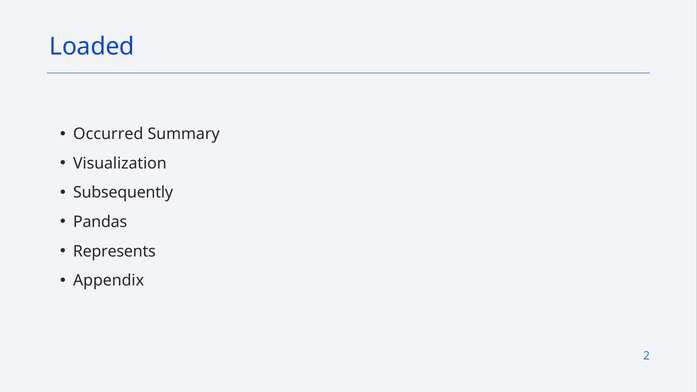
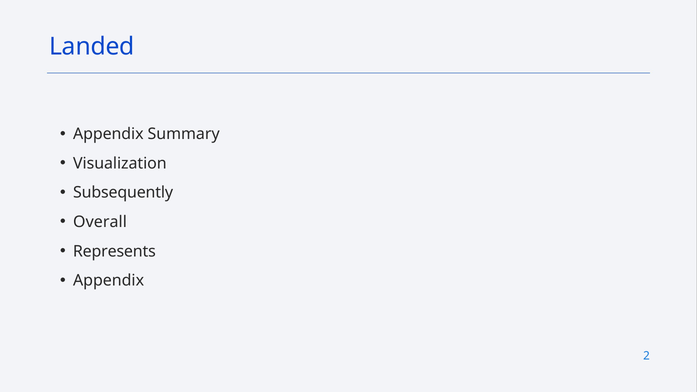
Loaded: Loaded -> Landed
Occurred at (108, 134): Occurred -> Appendix
Pandas: Pandas -> Overall
